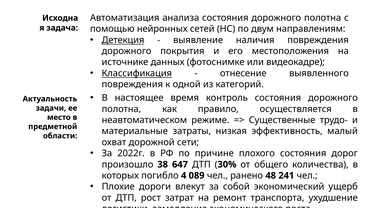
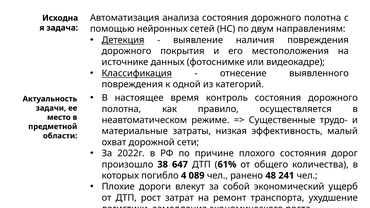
30%: 30% -> 61%
